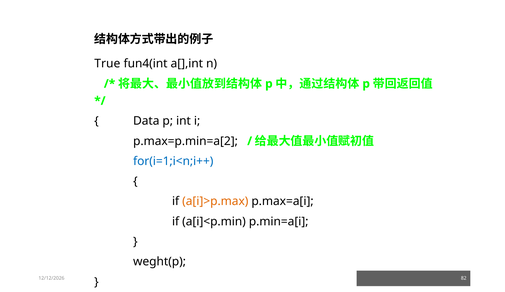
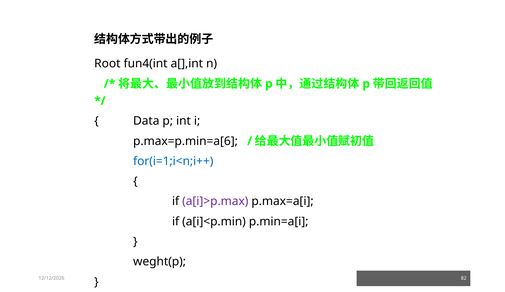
True: True -> Root
p.max=p.min=a[2: p.max=p.min=a[2 -> p.max=p.min=a[6
a[i]>p.max colour: orange -> purple
